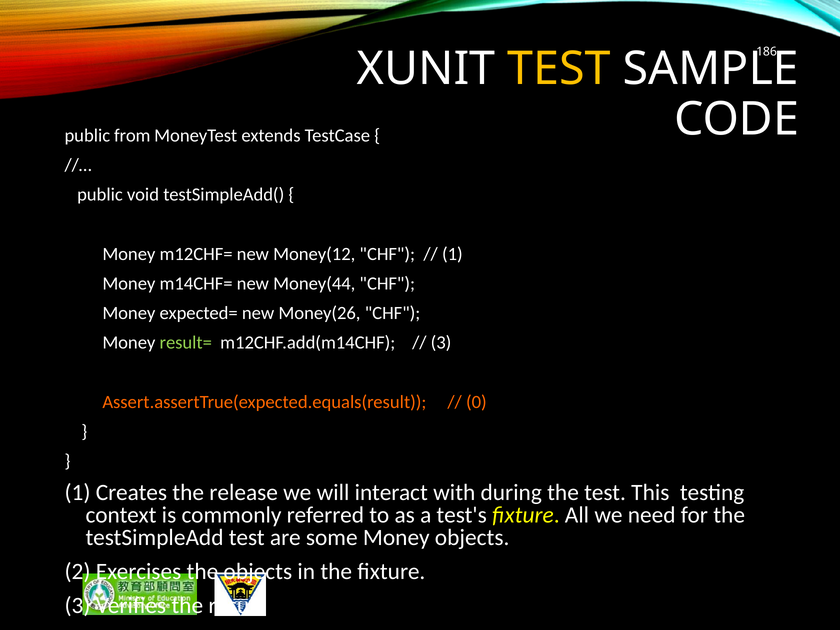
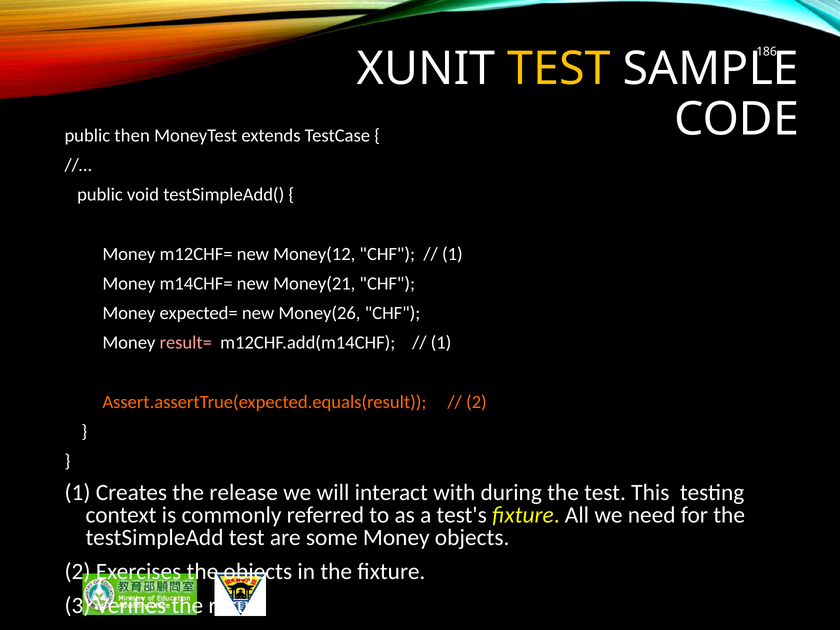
from: from -> then
Money(44: Money(44 -> Money(21
result= colour: light green -> pink
3 at (441, 343): 3 -> 1
0 at (476, 402): 0 -> 2
